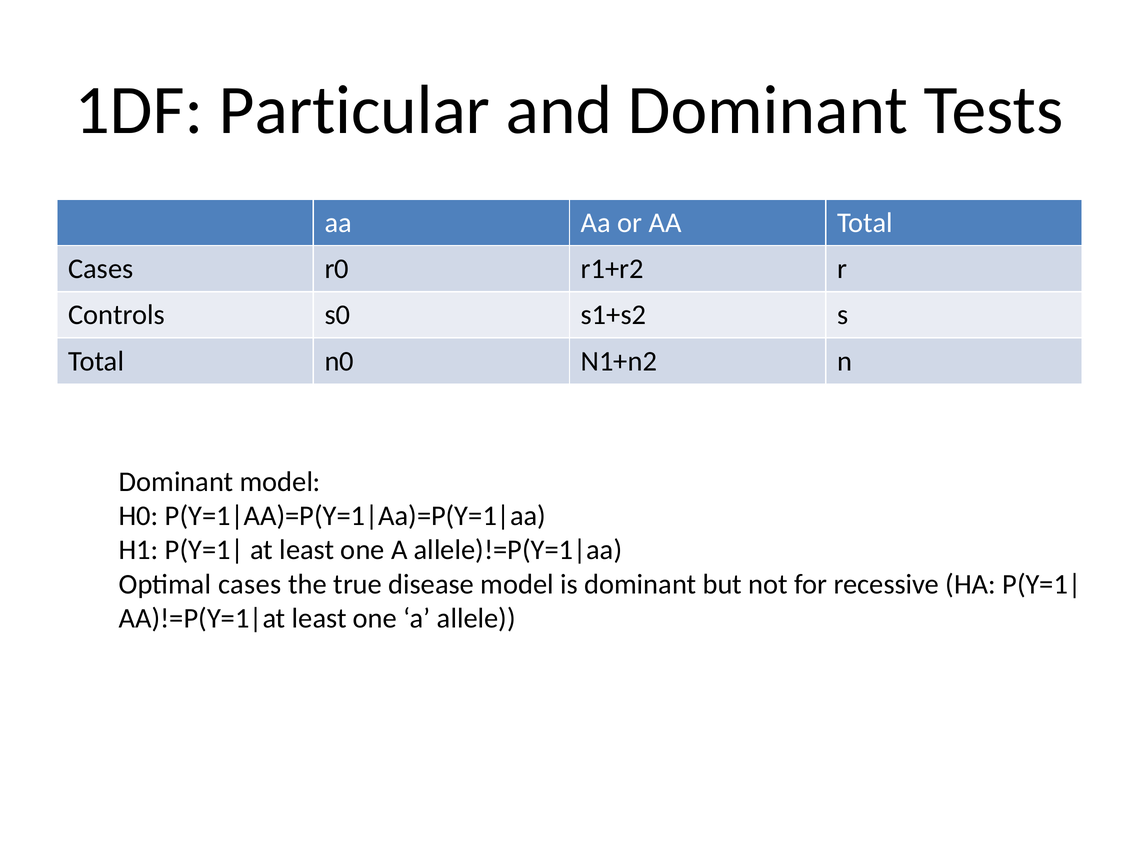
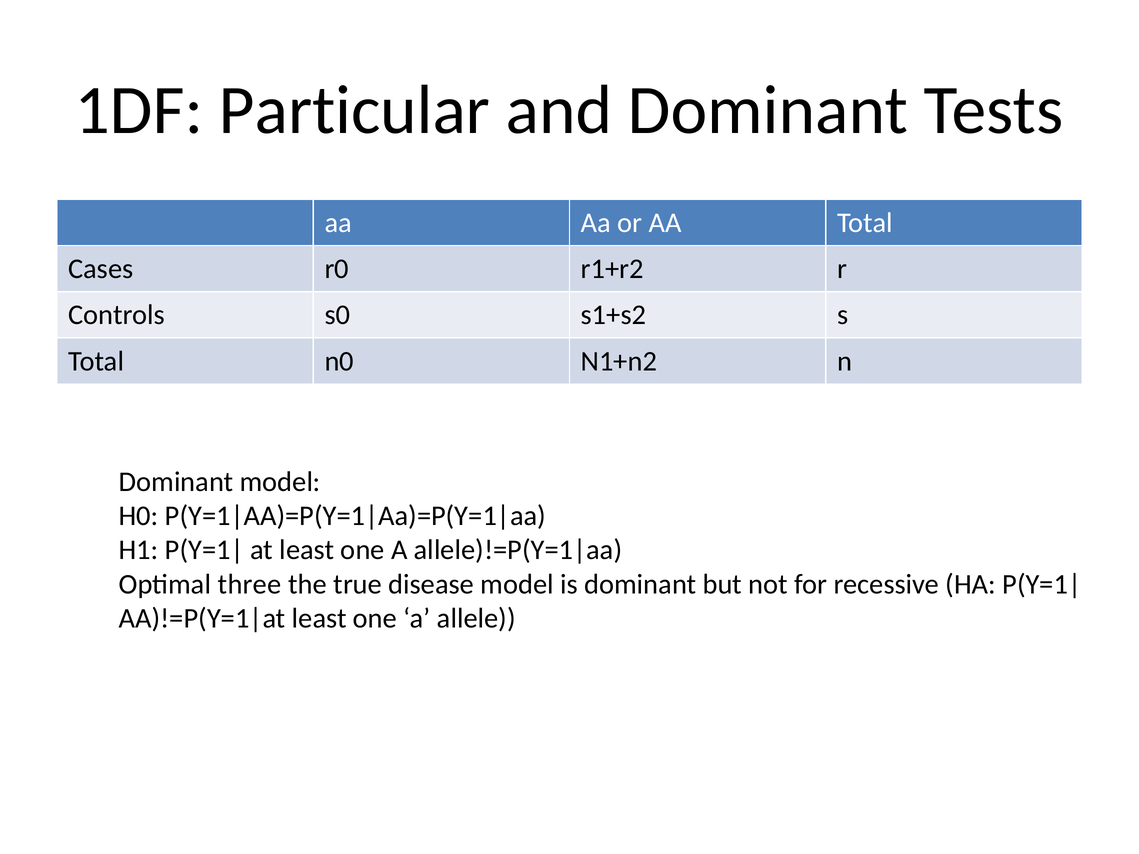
Optimal cases: cases -> three
